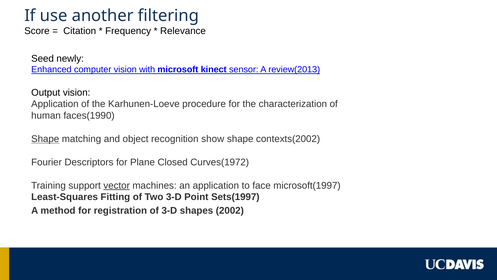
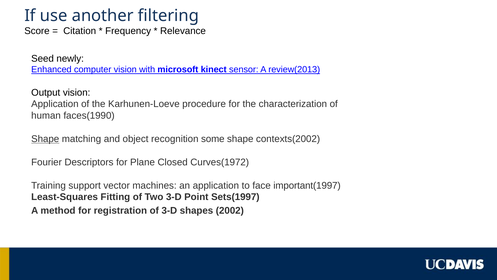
show: show -> some
vector underline: present -> none
microsoft(1997: microsoft(1997 -> important(1997
